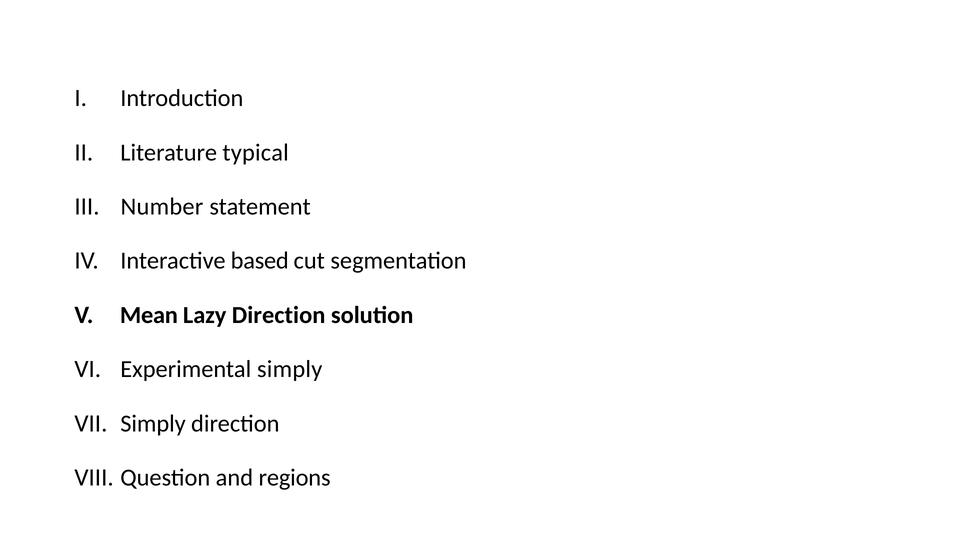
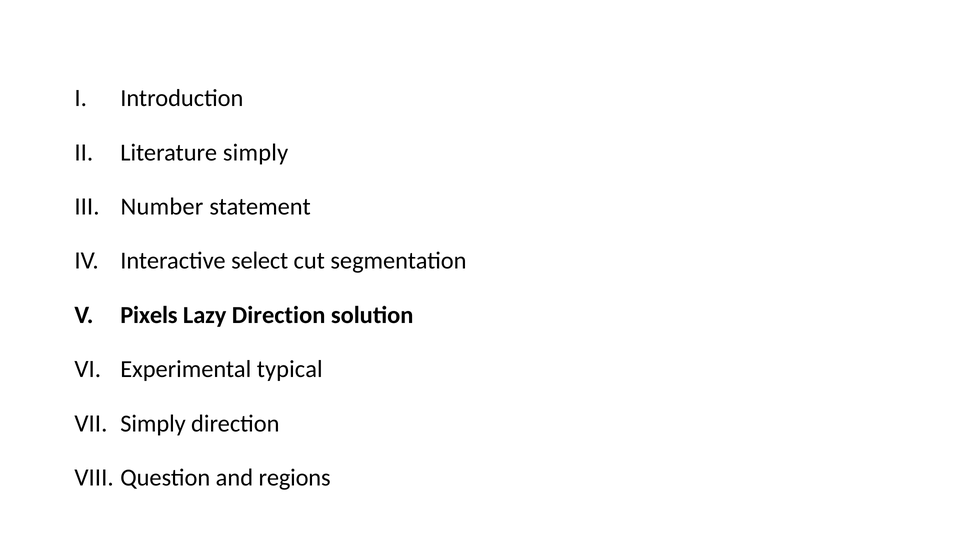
Literature typical: typical -> simply
based: based -> select
Mean: Mean -> Pixels
Experimental simply: simply -> typical
